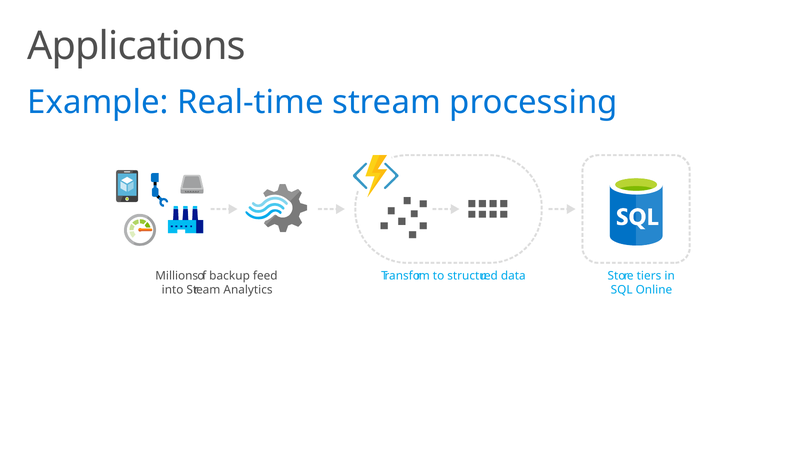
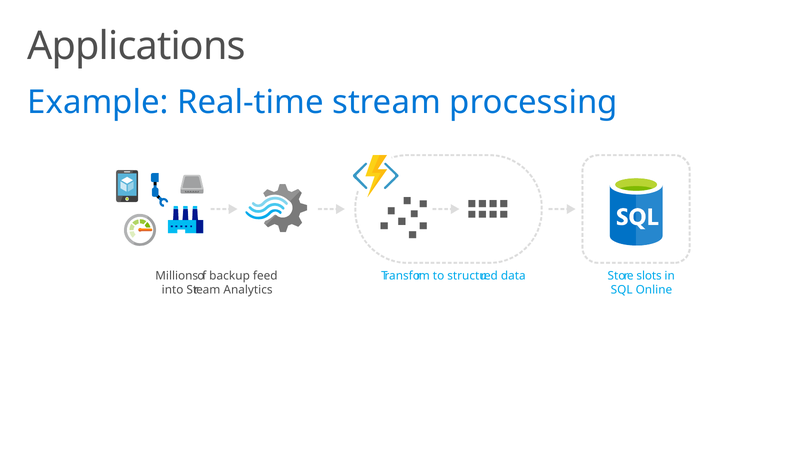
tiers: tiers -> slots
